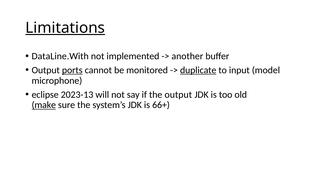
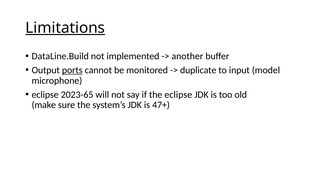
DataLine.With: DataLine.With -> DataLine.Build
duplicate underline: present -> none
2023-13: 2023-13 -> 2023-65
the output: output -> eclipse
make underline: present -> none
66+: 66+ -> 47+
